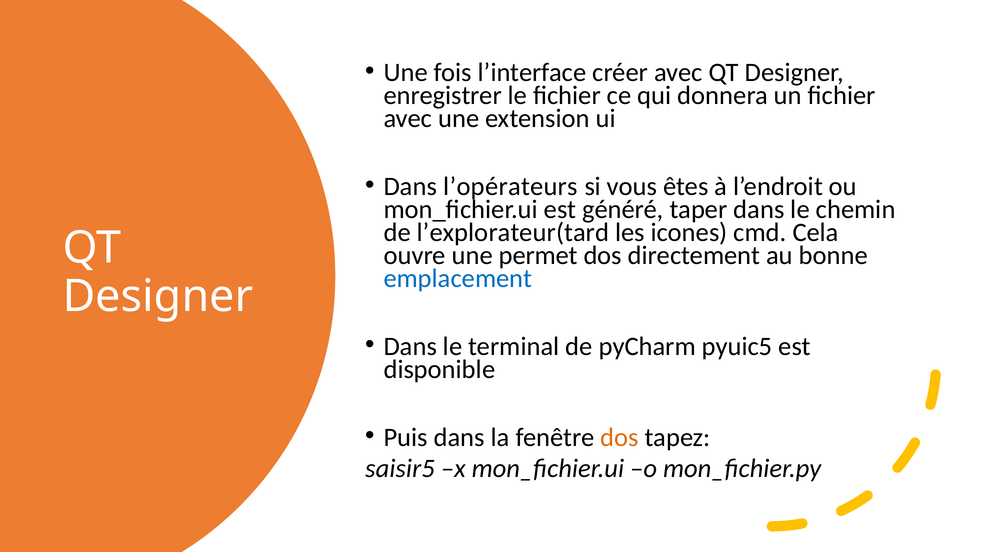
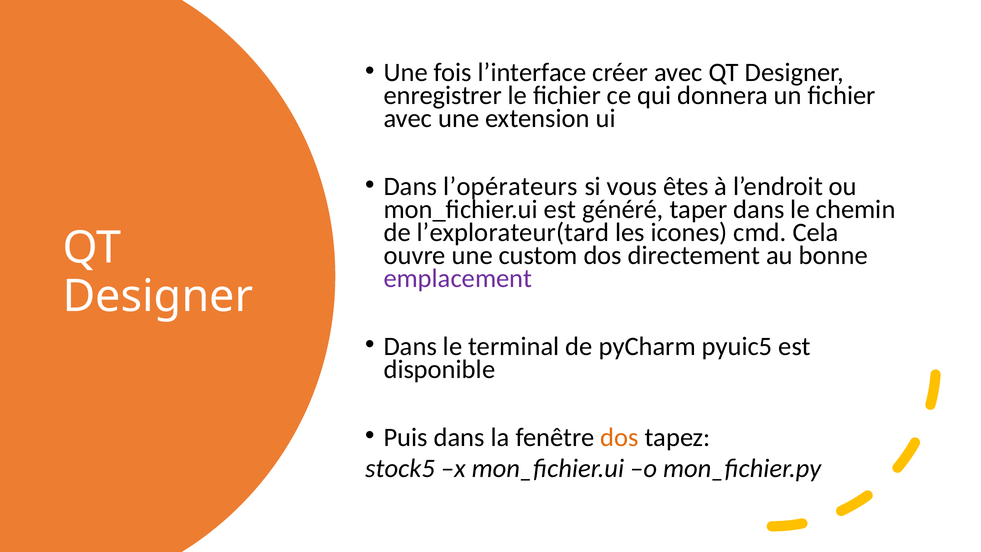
permet: permet -> custom
emplacement colour: blue -> purple
saisir5: saisir5 -> stock5
